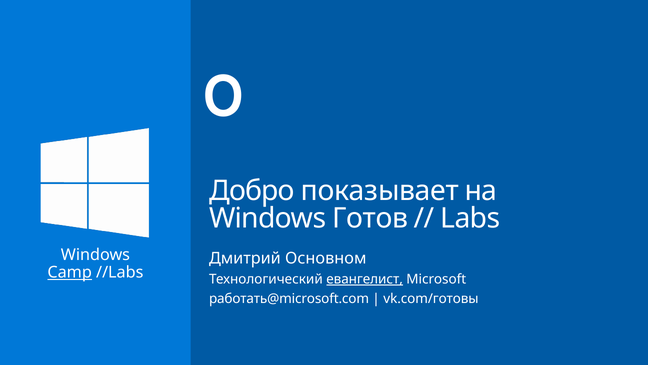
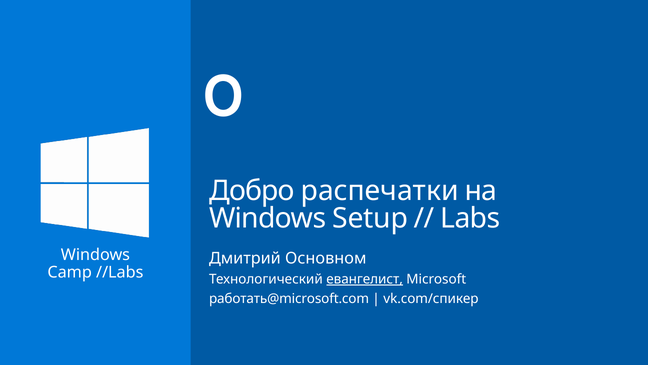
показывает: показывает -> распечатки
Готов: Готов -> Setup
Camp underline: present -> none
vk.com/готовы: vk.com/готовы -> vk.com/спикер
